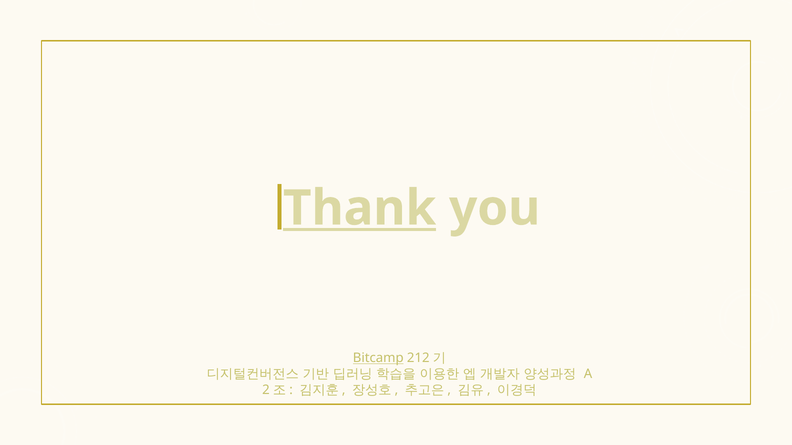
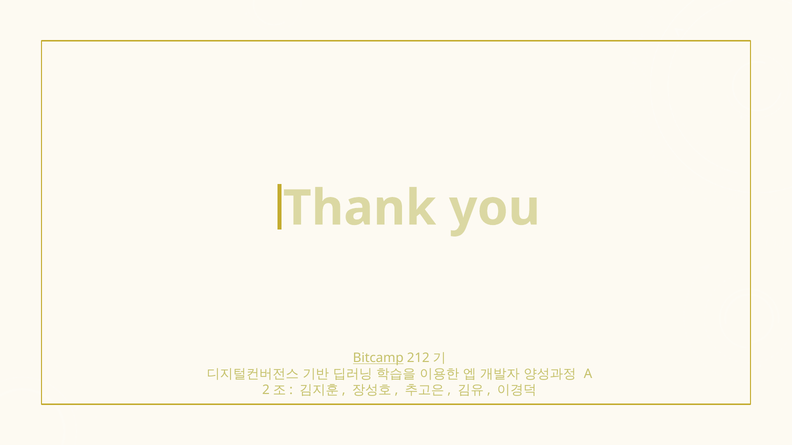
Thank underline: present -> none
